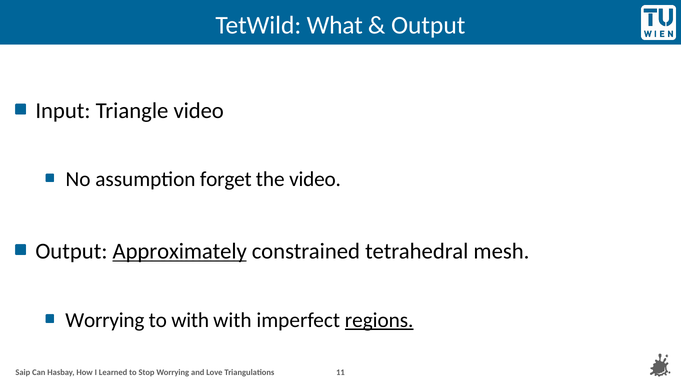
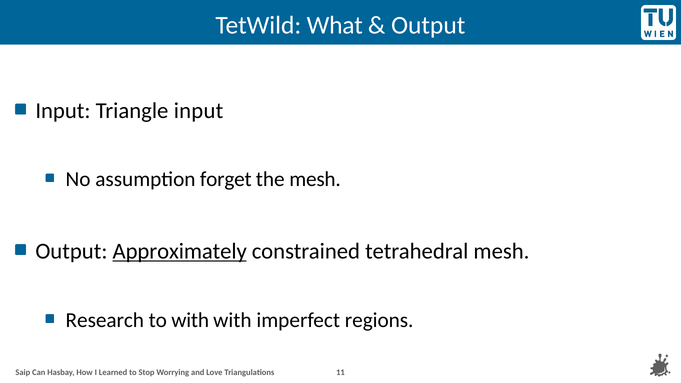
Triangle video: video -> input
the video: video -> mesh
Worrying at (105, 320): Worrying -> Research
regions underline: present -> none
